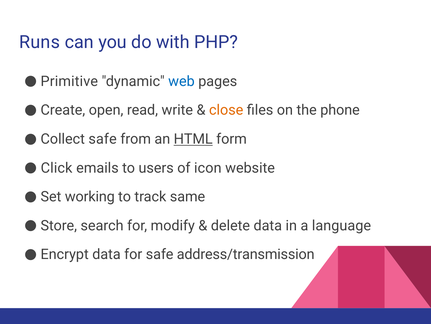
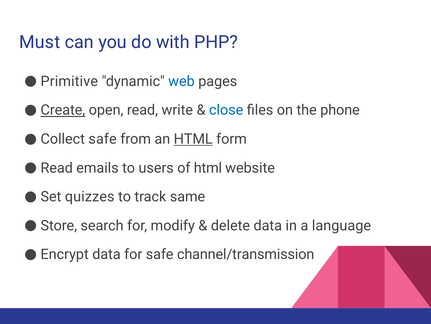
Runs: Runs -> Must
Create underline: none -> present
close colour: orange -> blue
Click at (57, 168): Click -> Read
of icon: icon -> html
working: working -> quizzes
address/transmission: address/transmission -> channel/transmission
